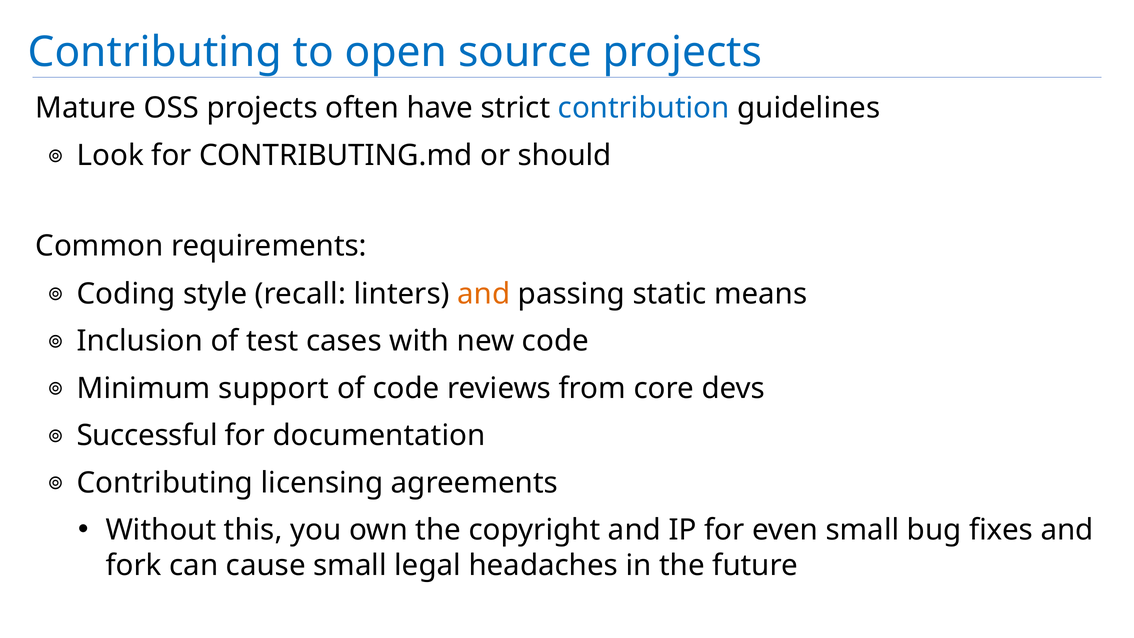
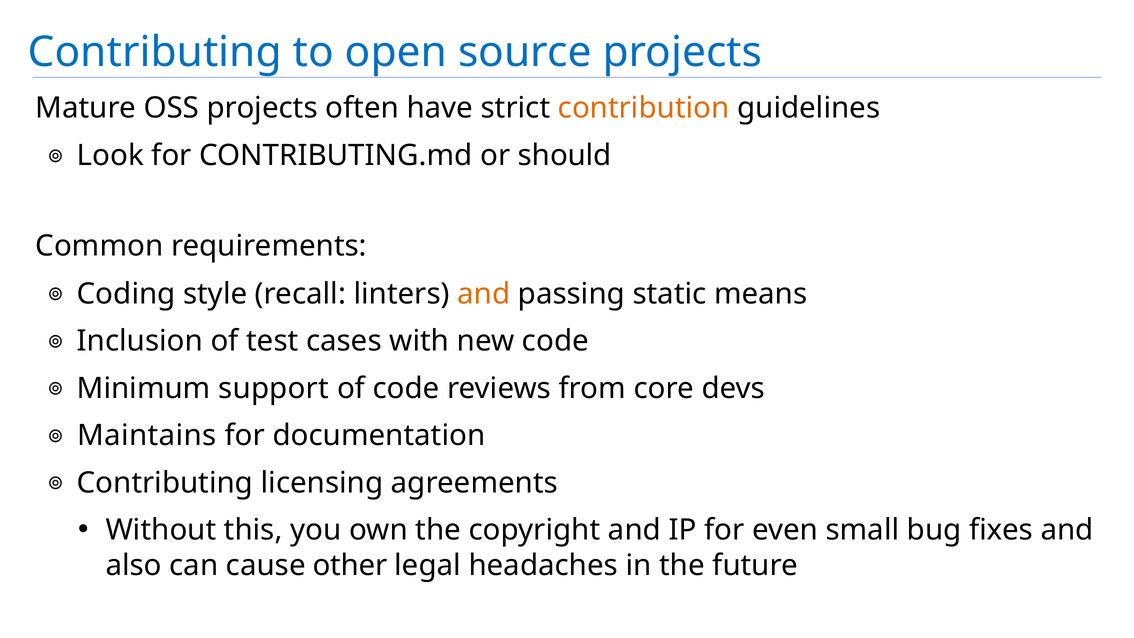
contribution colour: blue -> orange
Successful: Successful -> Maintains
fork: fork -> also
cause small: small -> other
